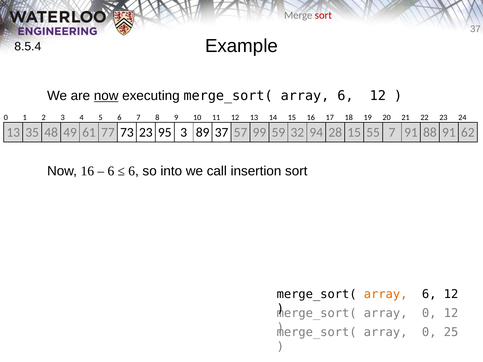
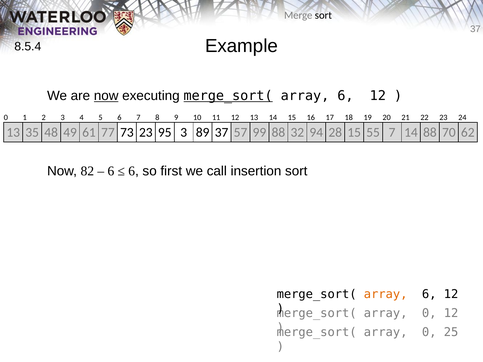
sort at (323, 15) colour: red -> black
merge_sort( at (228, 96) underline: none -> present
99 59: 59 -> 88
7 91: 91 -> 14
88 91: 91 -> 70
Now 16: 16 -> 82
into: into -> first
